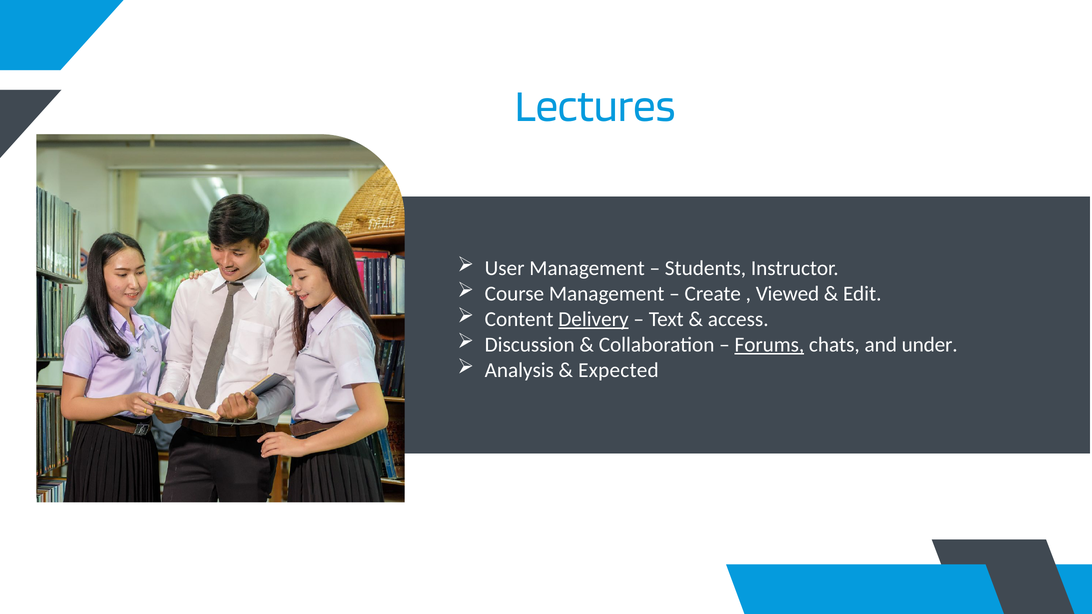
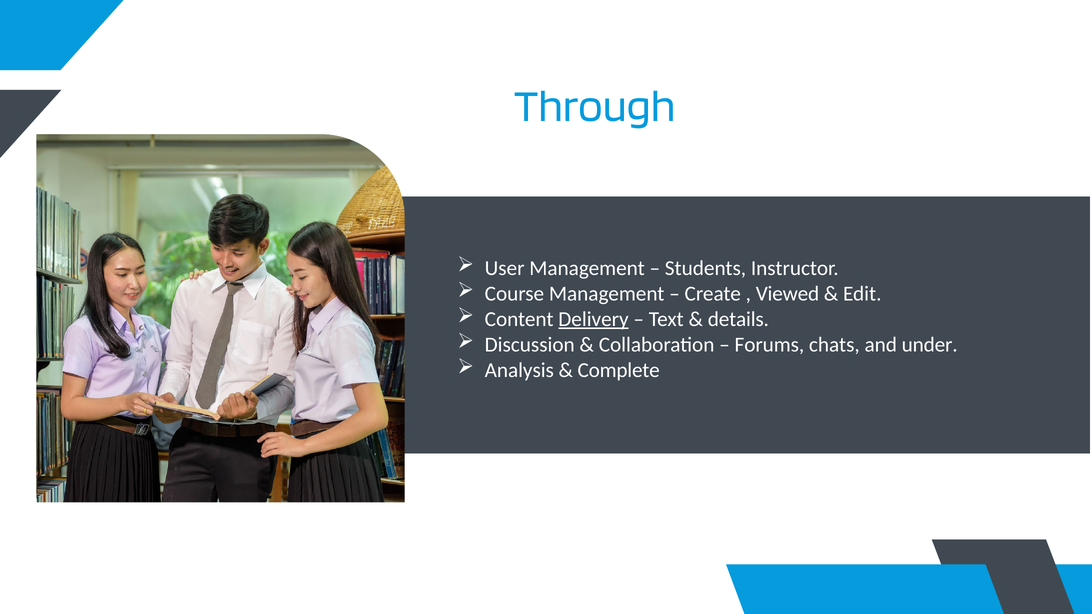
Lectures: Lectures -> Through
access: access -> details
Forums underline: present -> none
Expected: Expected -> Complete
